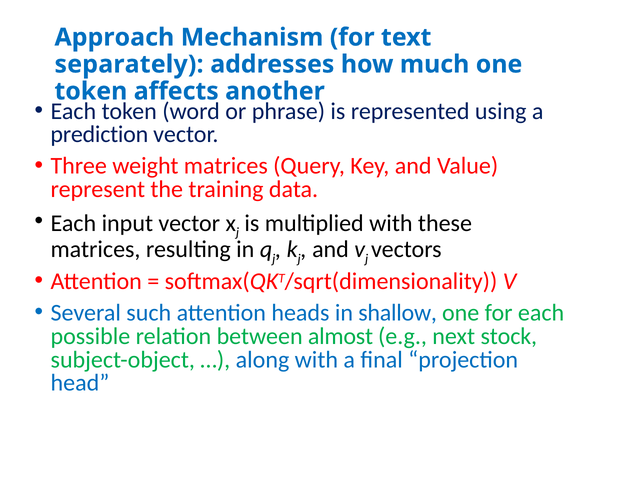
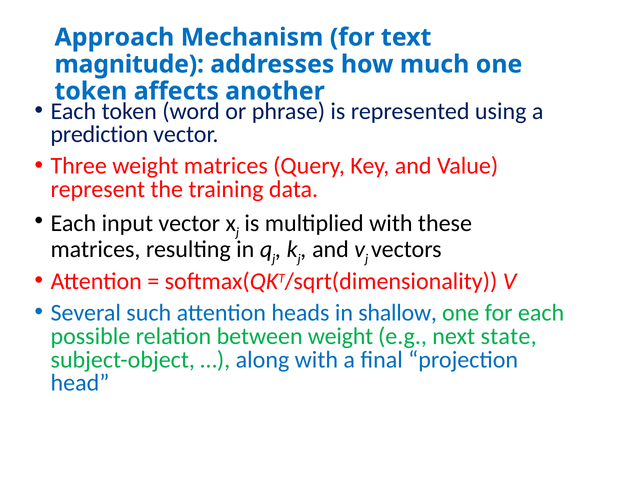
separately: separately -> magnitude
between almost: almost -> weight
stock: stock -> state
